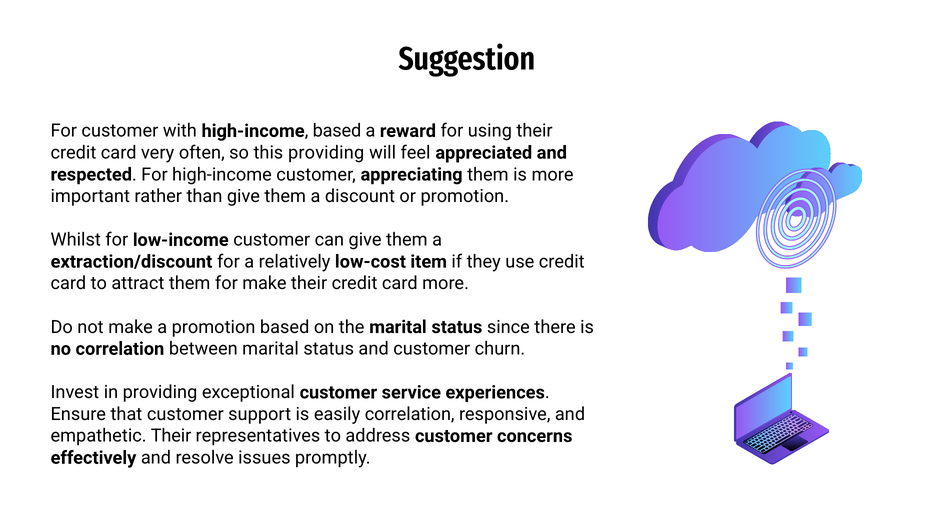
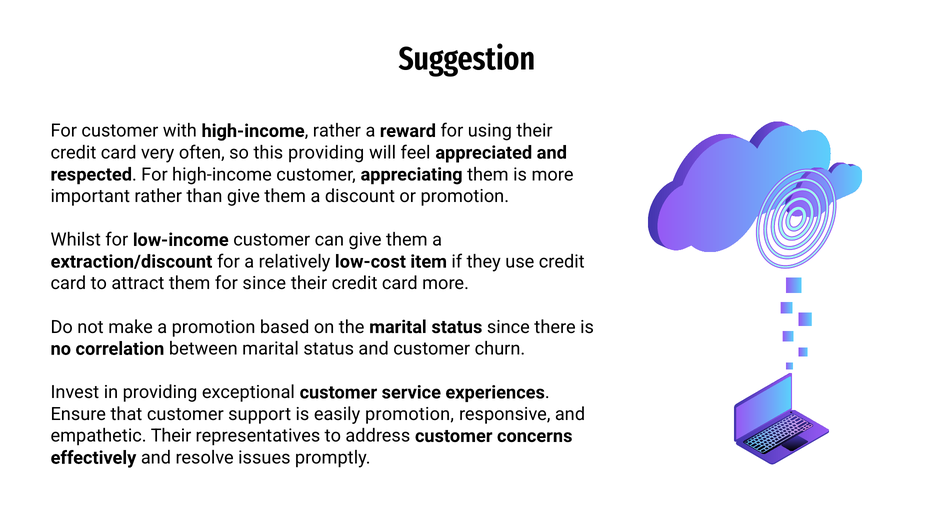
high-income based: based -> rather
for make: make -> since
easily correlation: correlation -> promotion
